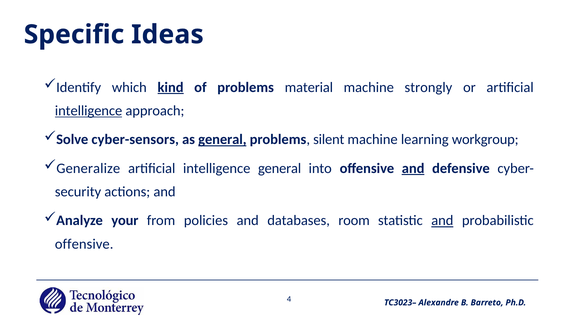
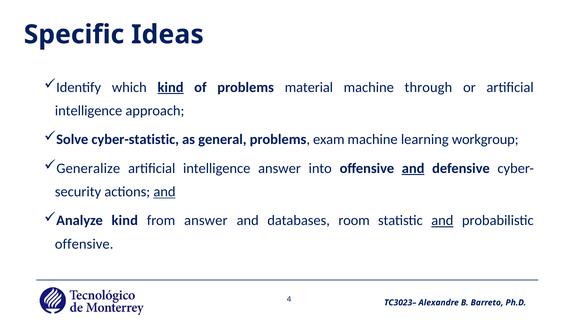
strongly: strongly -> through
intelligence at (89, 111) underline: present -> none
cyber-sensors: cyber-sensors -> cyber-statistic
general at (222, 140) underline: present -> none
silent: silent -> exam
intelligence general: general -> answer
and at (164, 192) underline: none -> present
Analyze your: your -> kind
from policies: policies -> answer
